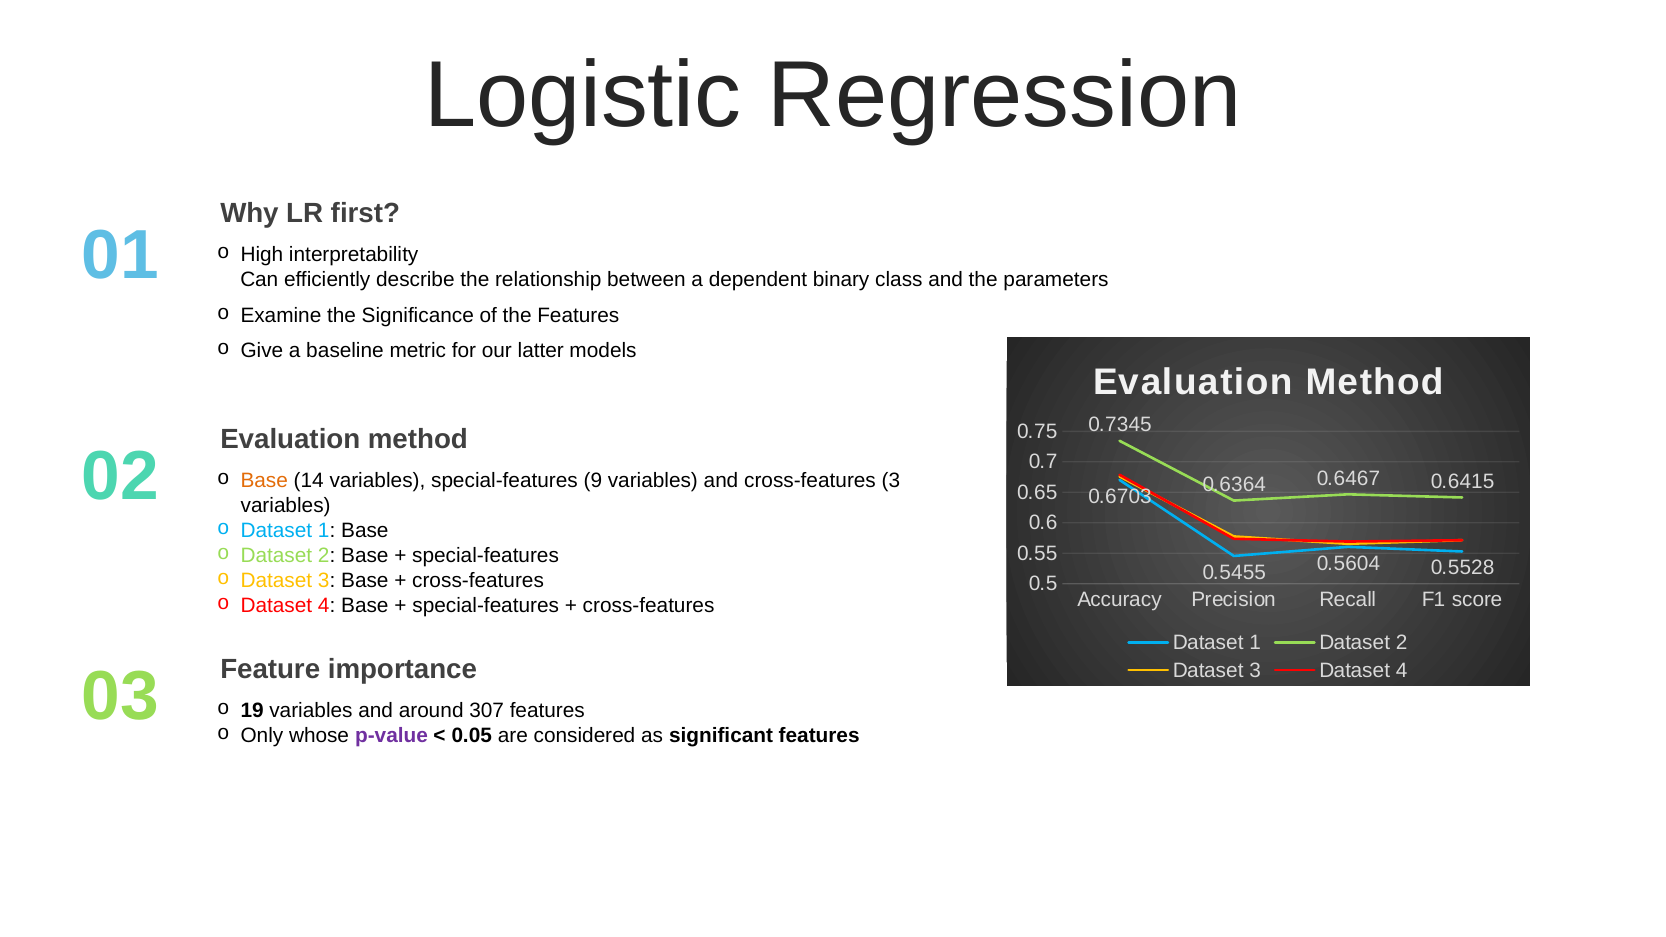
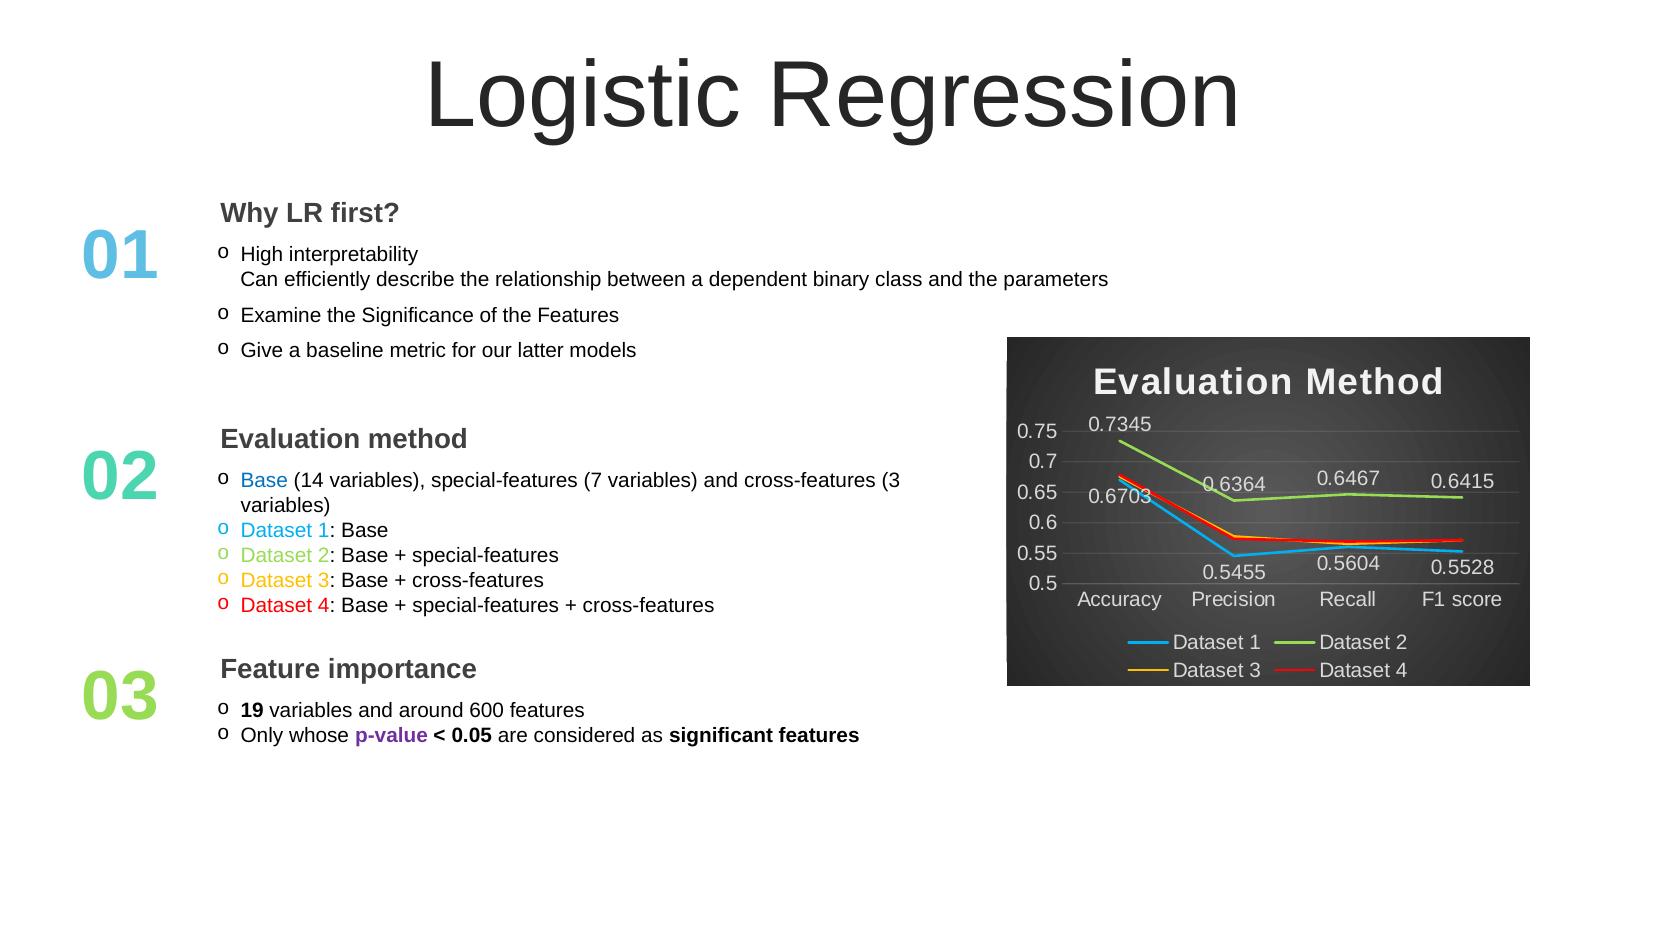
Base at (264, 481) colour: orange -> blue
9: 9 -> 7
307: 307 -> 600
